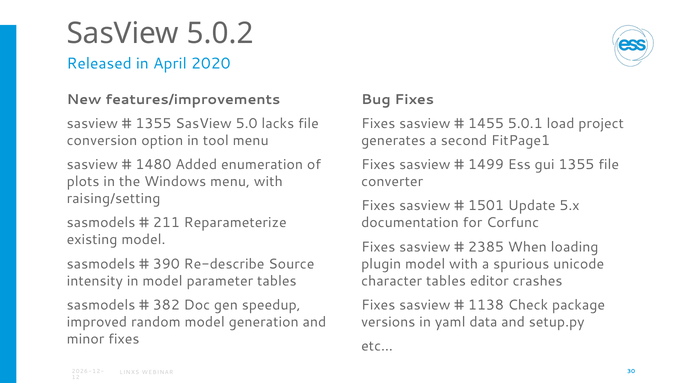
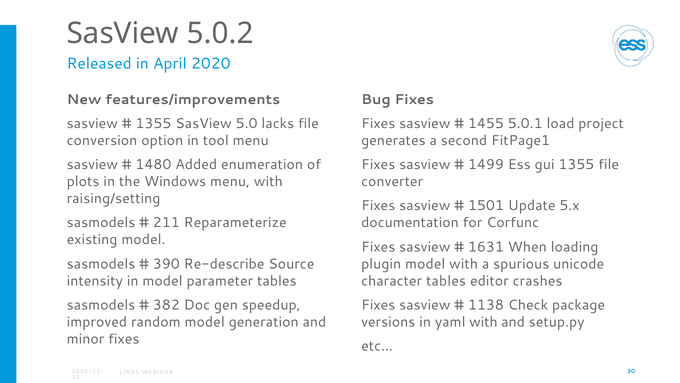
2385: 2385 -> 1631
yaml data: data -> with
